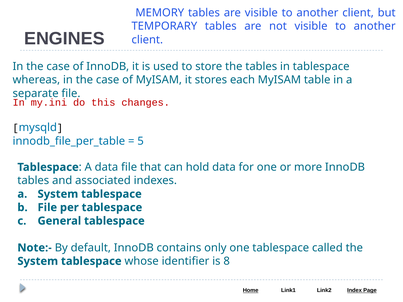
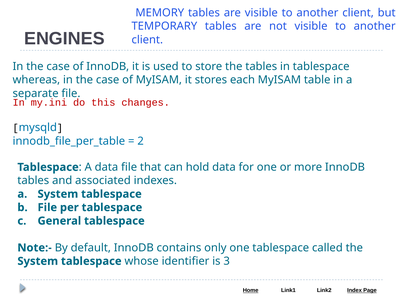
5: 5 -> 2
8: 8 -> 3
